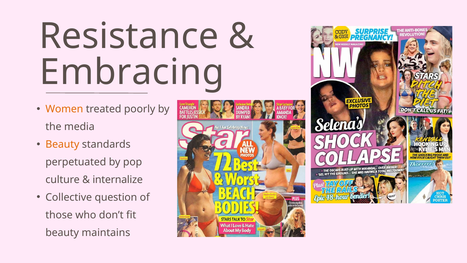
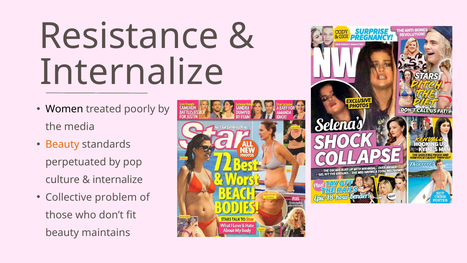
Embracing at (132, 72): Embracing -> Internalize
Women colour: orange -> black
question: question -> problem
